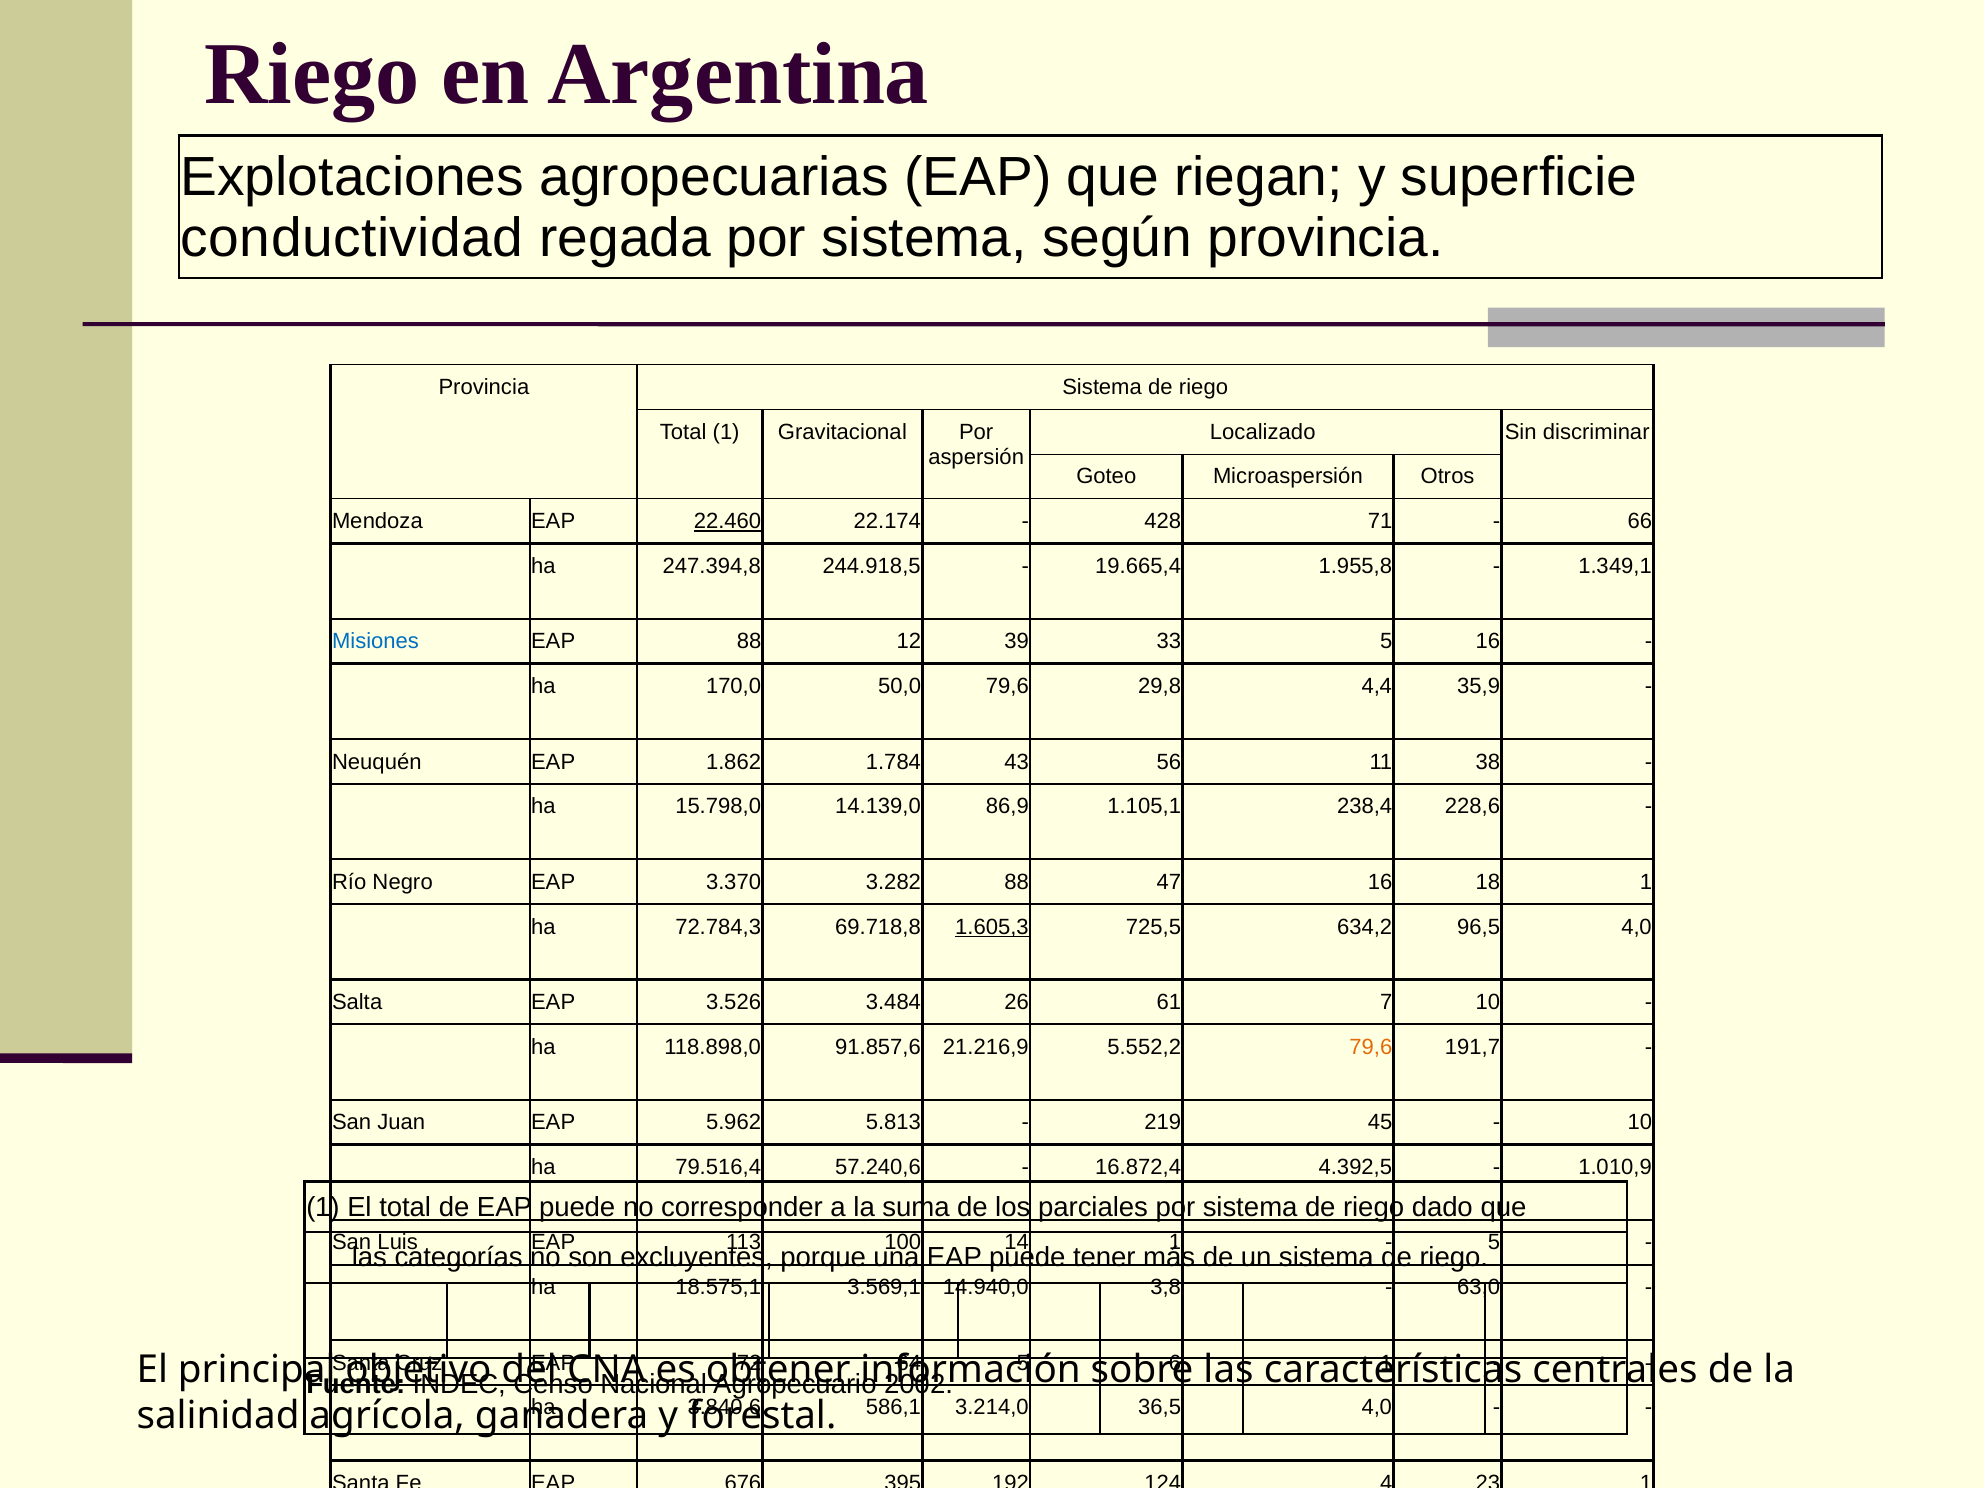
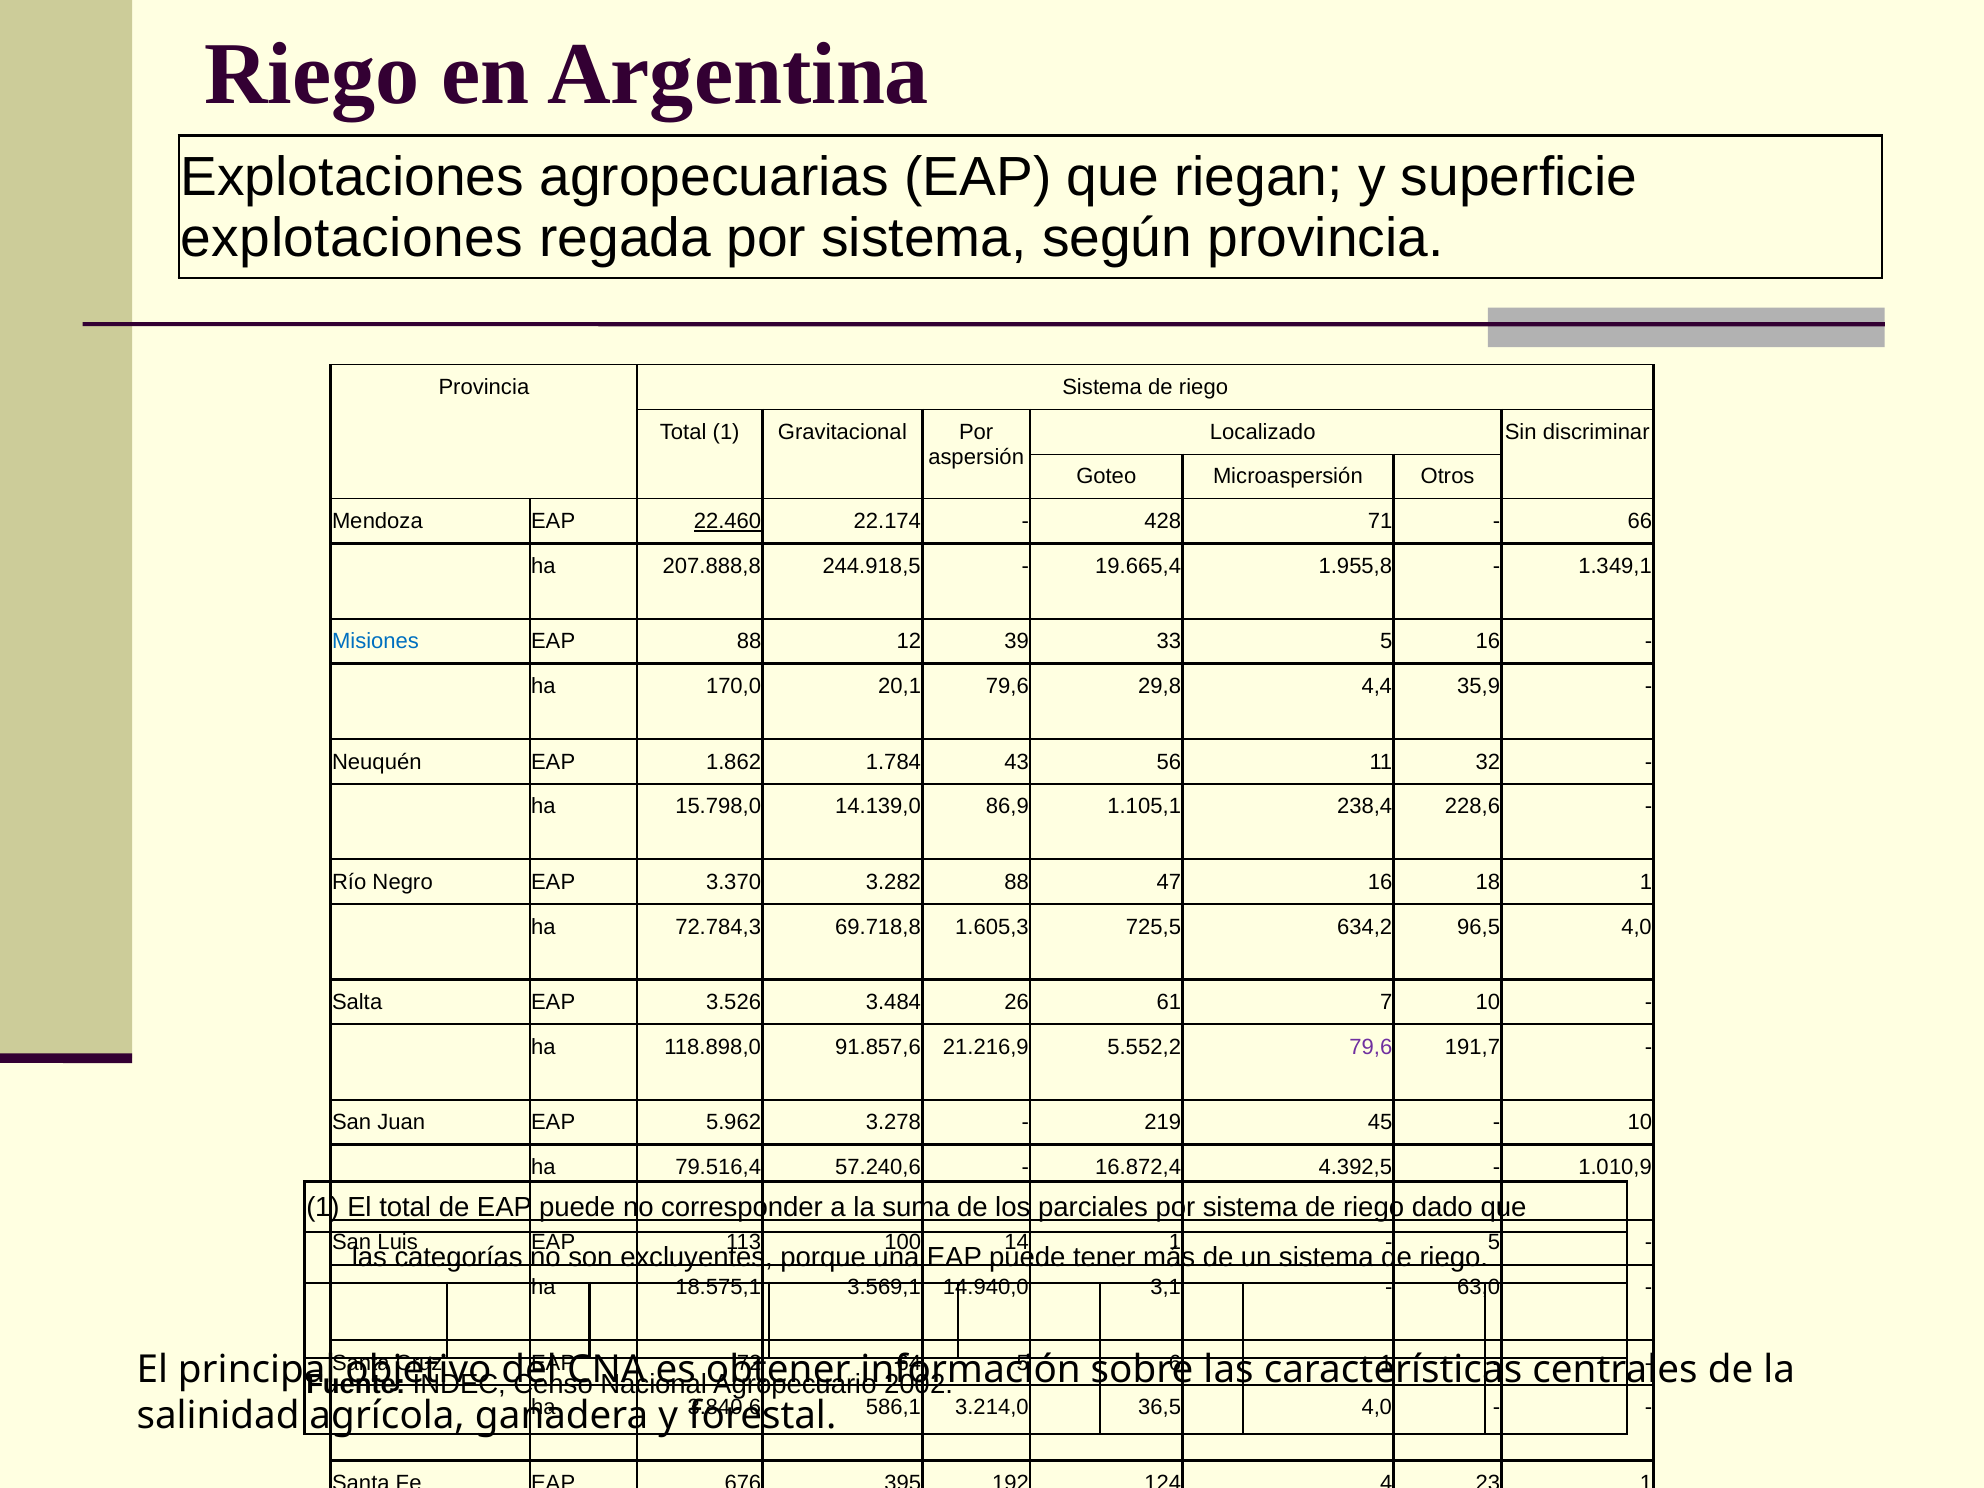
conductividad at (352, 238): conductividad -> explotaciones
247.394,8: 247.394,8 -> 207.888,8
50,0: 50,0 -> 20,1
38: 38 -> 32
1.605,3 underline: present -> none
79,6 at (1371, 1047) colour: orange -> purple
5.813: 5.813 -> 3.278
3,8: 3,8 -> 3,1
